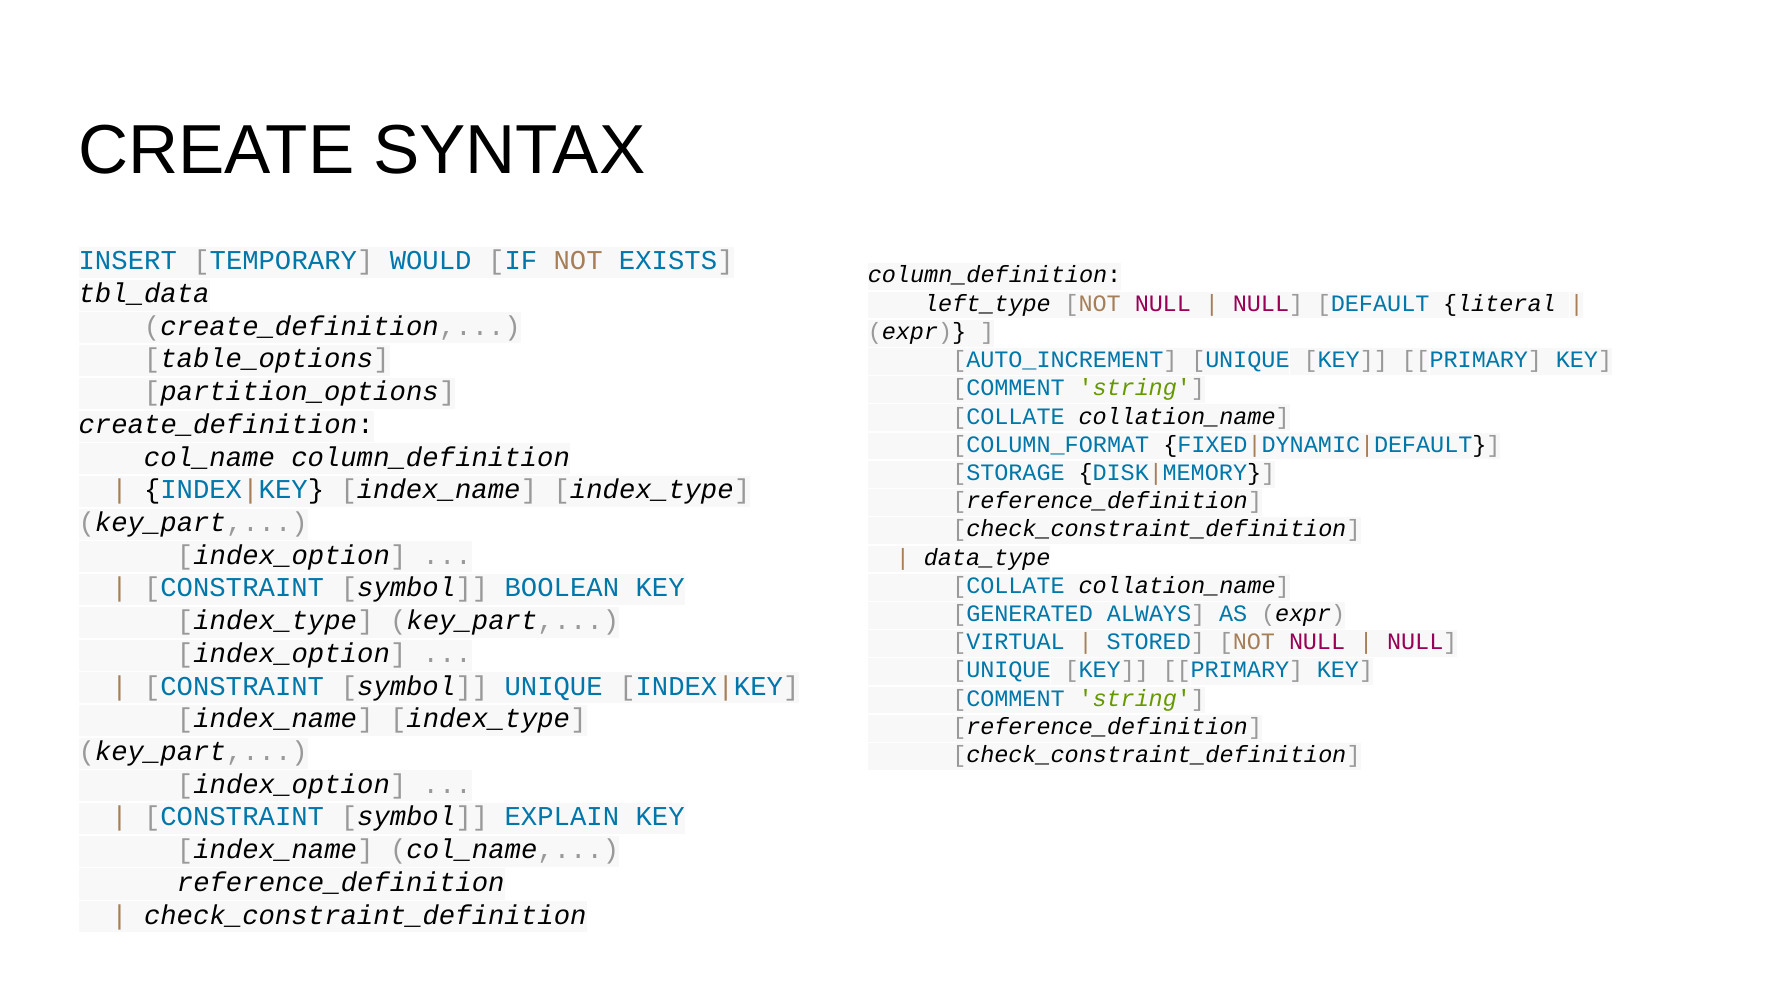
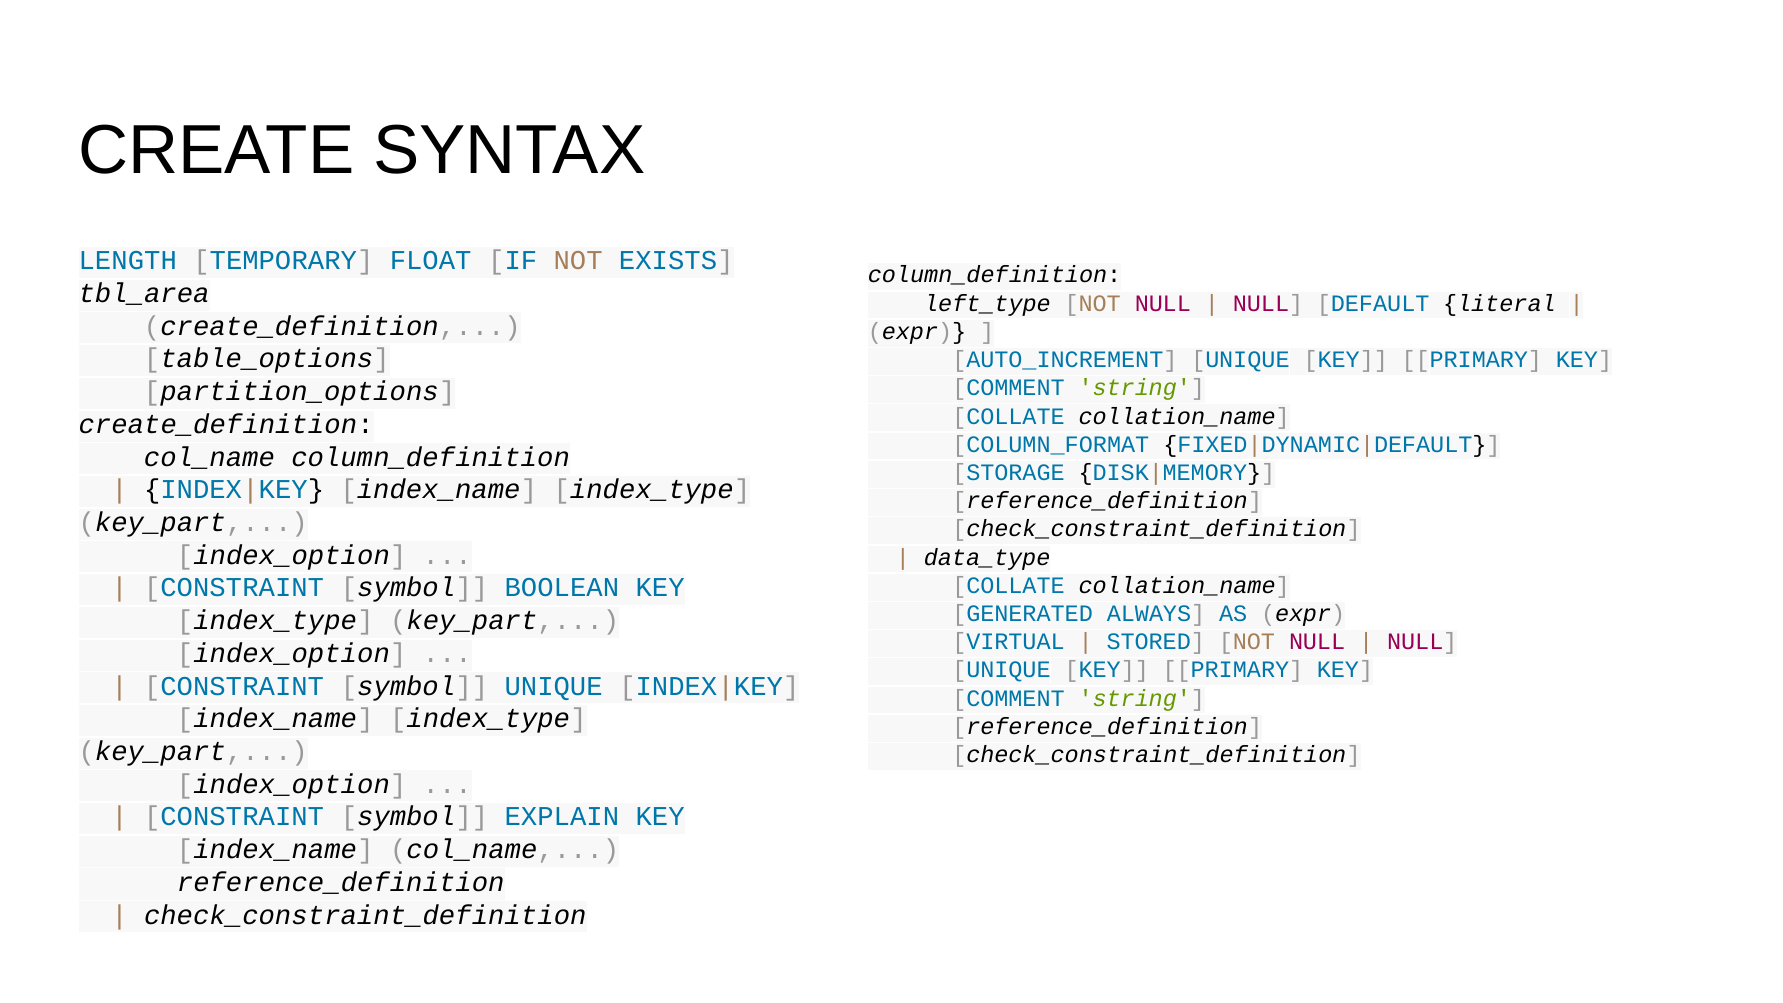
INSERT: INSERT -> LENGTH
WOULD: WOULD -> FLOAT
tbl_data: tbl_data -> tbl_area
